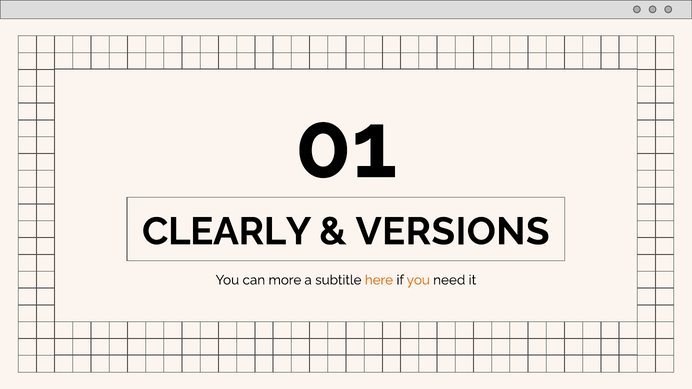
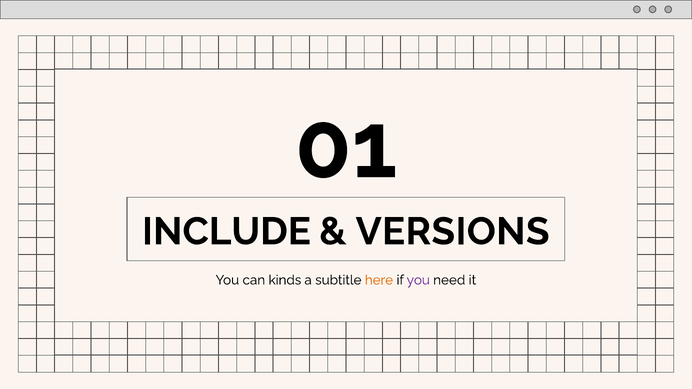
CLEARLY: CLEARLY -> INCLUDE
more: more -> kinds
you at (418, 280) colour: orange -> purple
